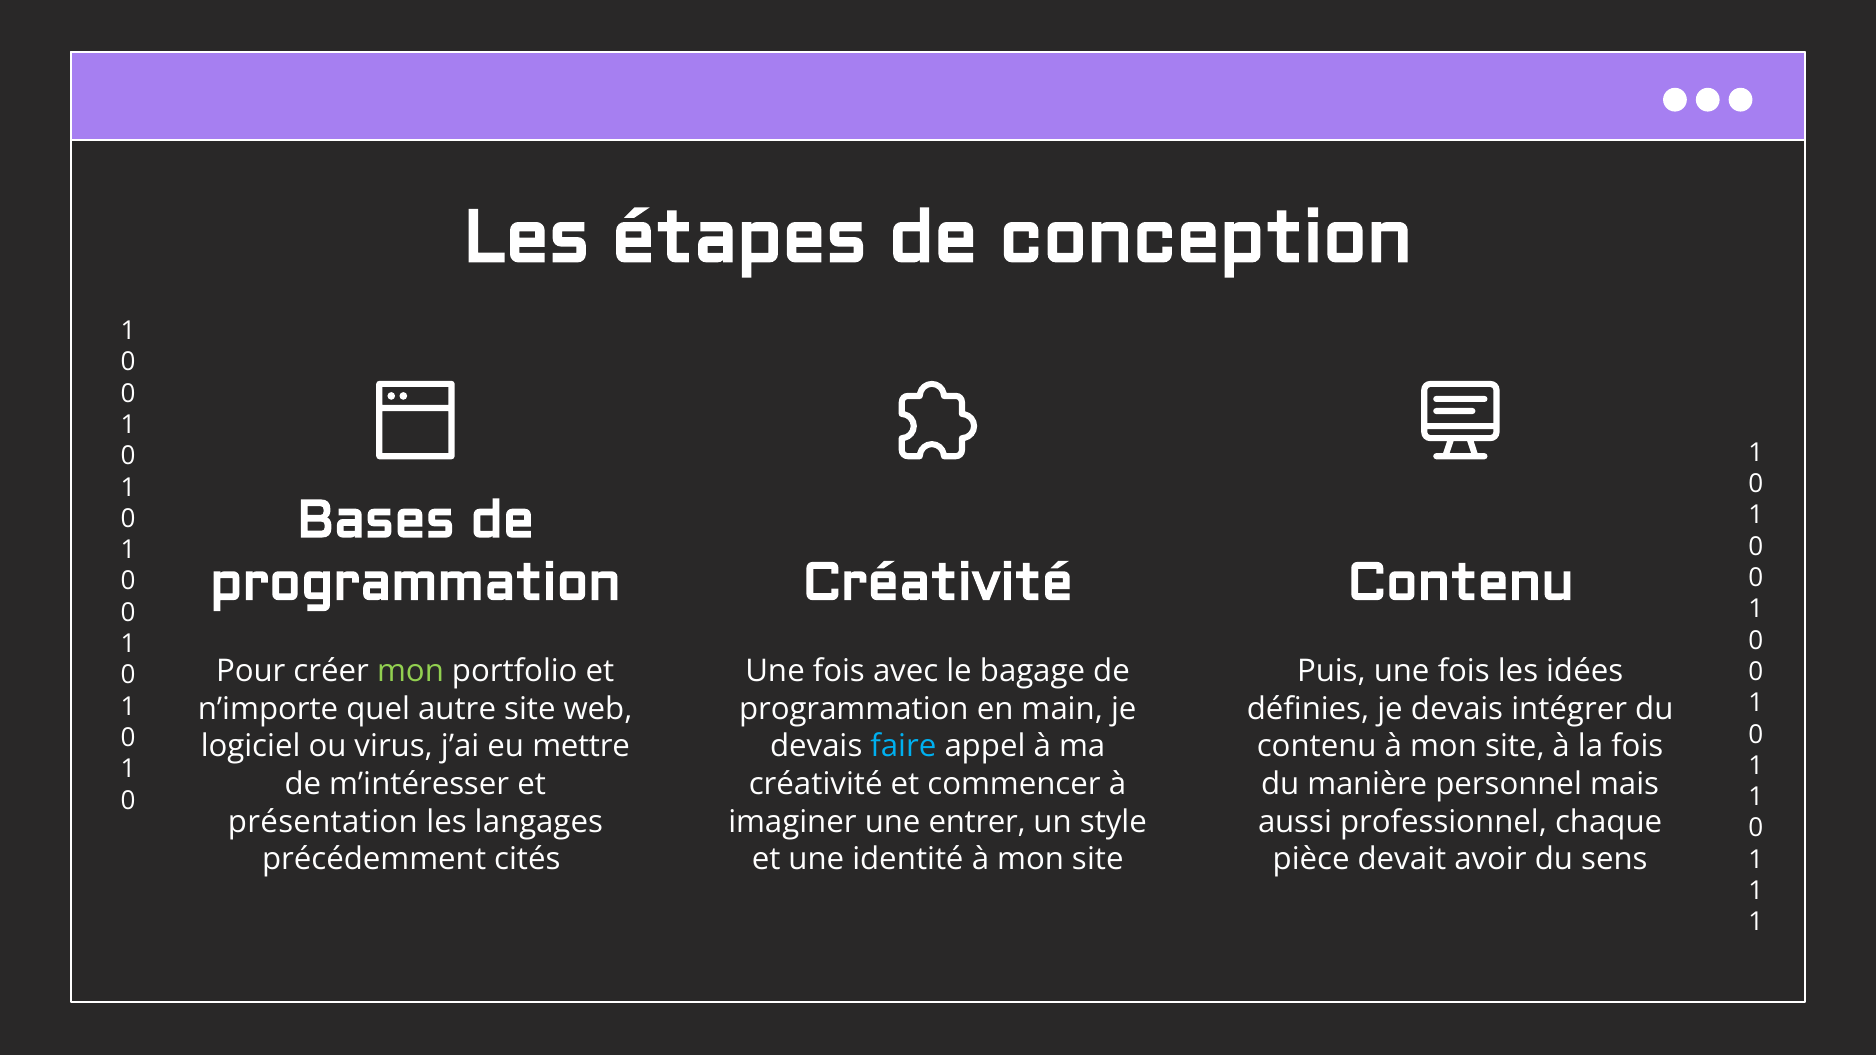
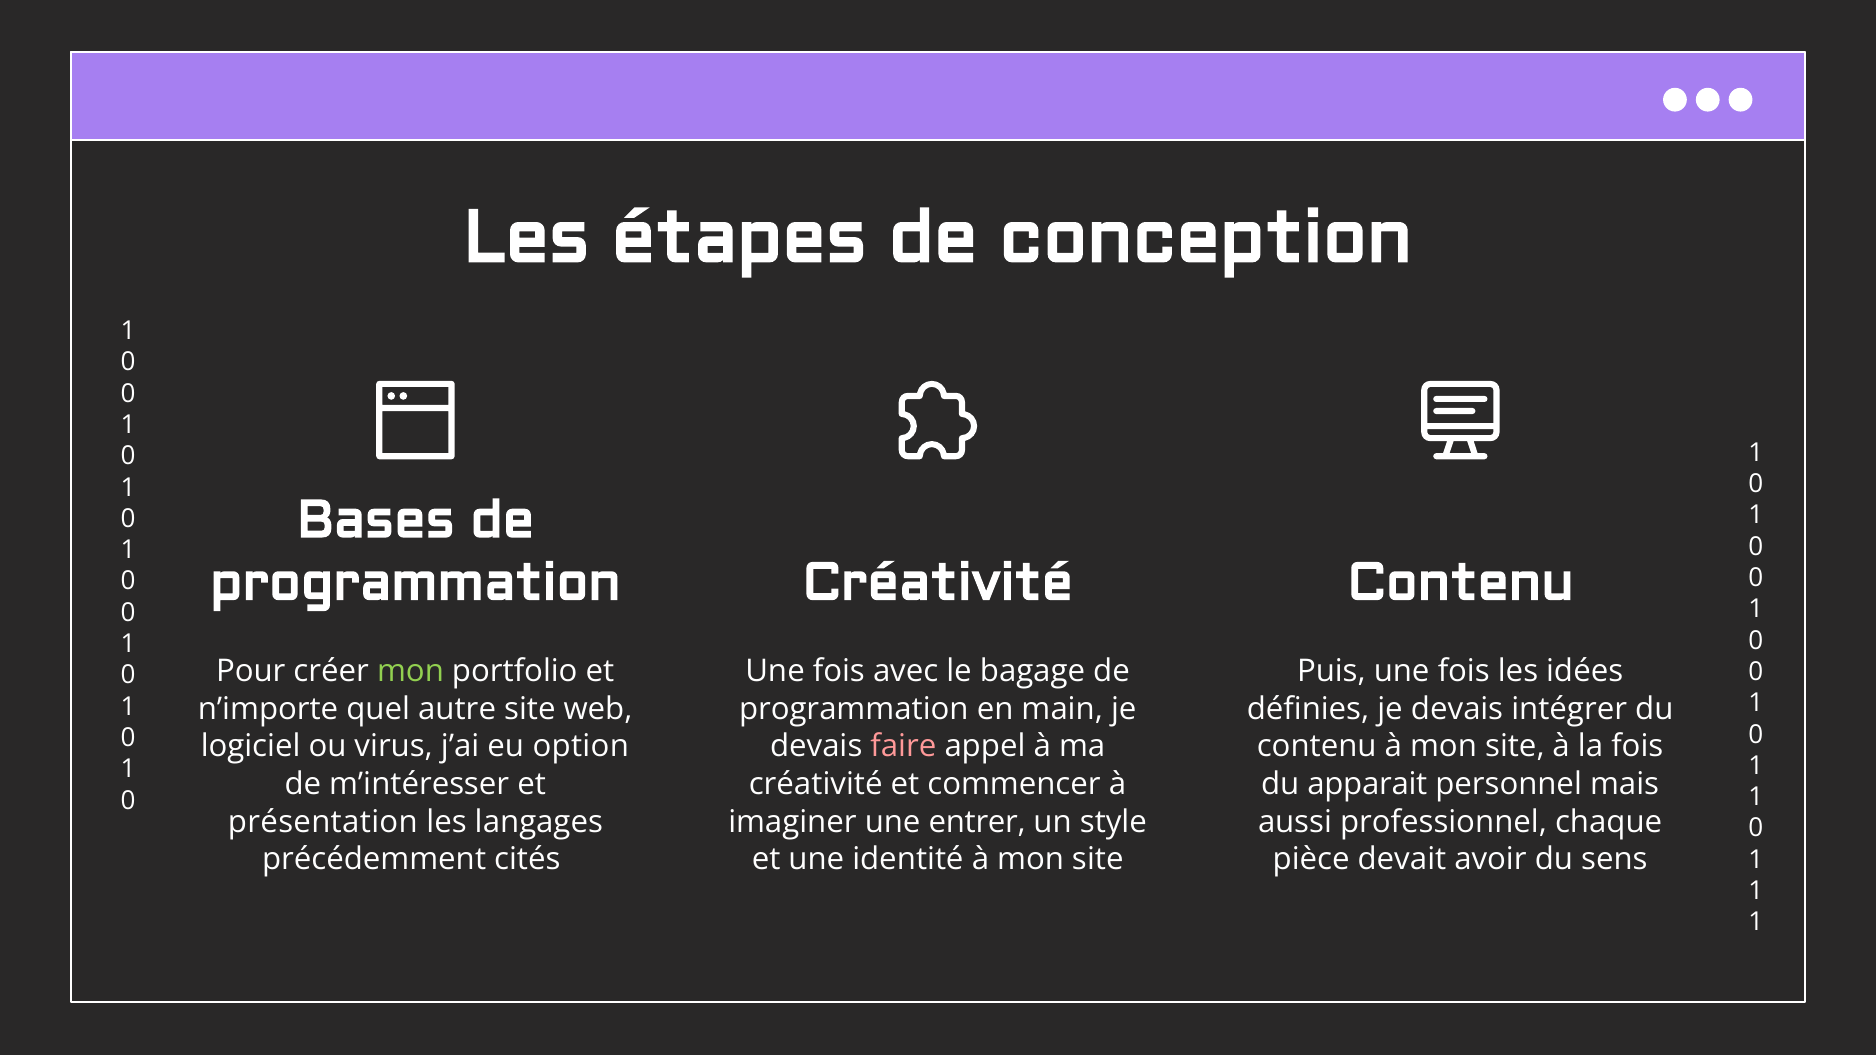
mettre: mettre -> option
faire colour: light blue -> pink
manière: manière -> apparait
